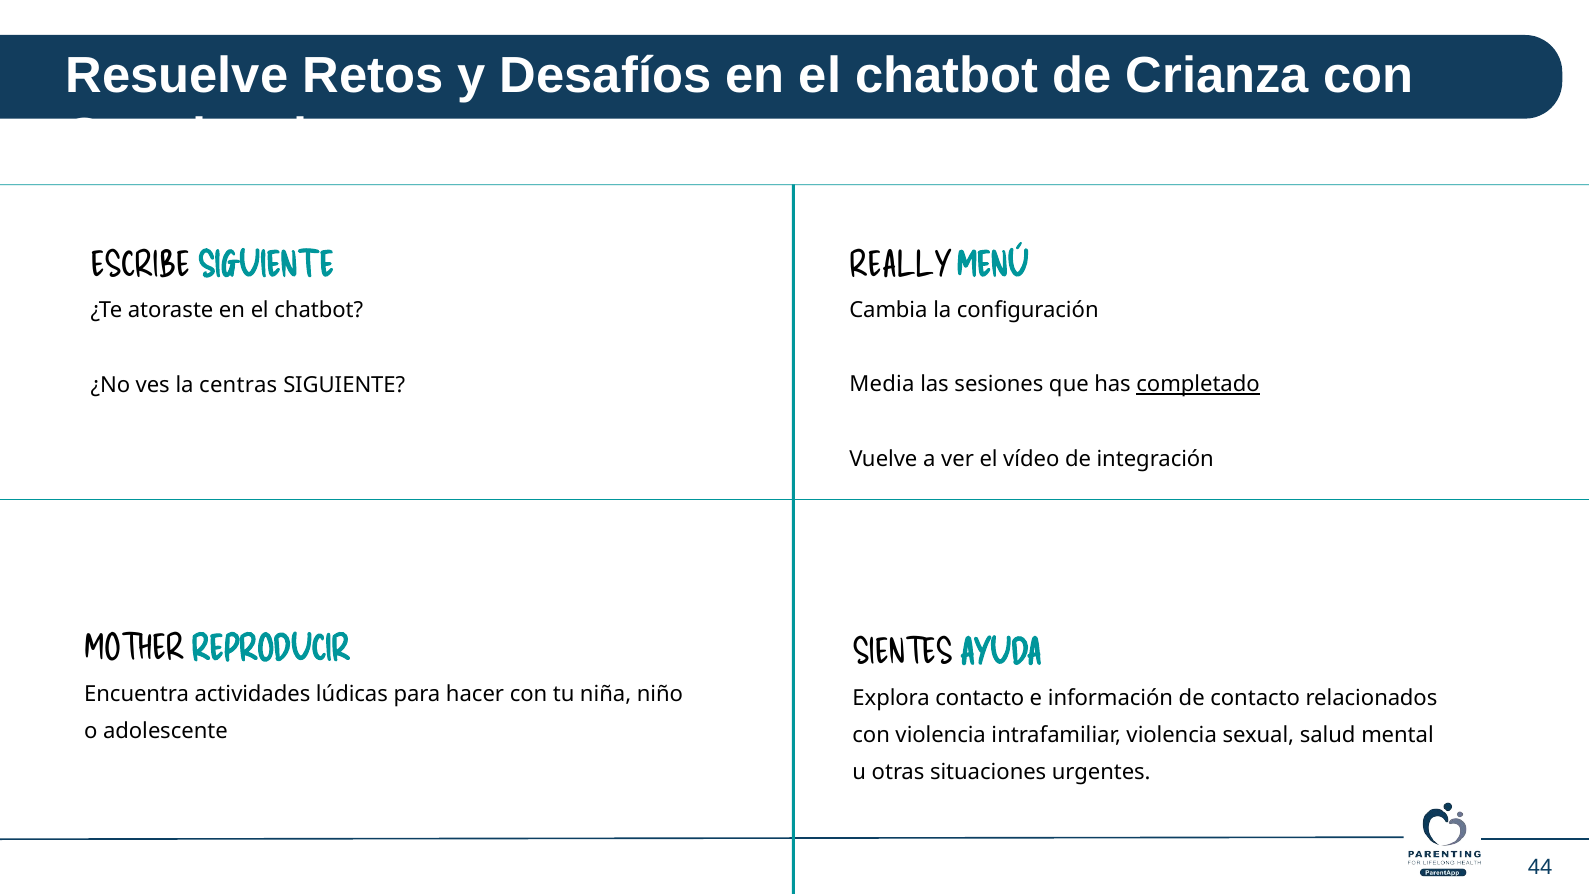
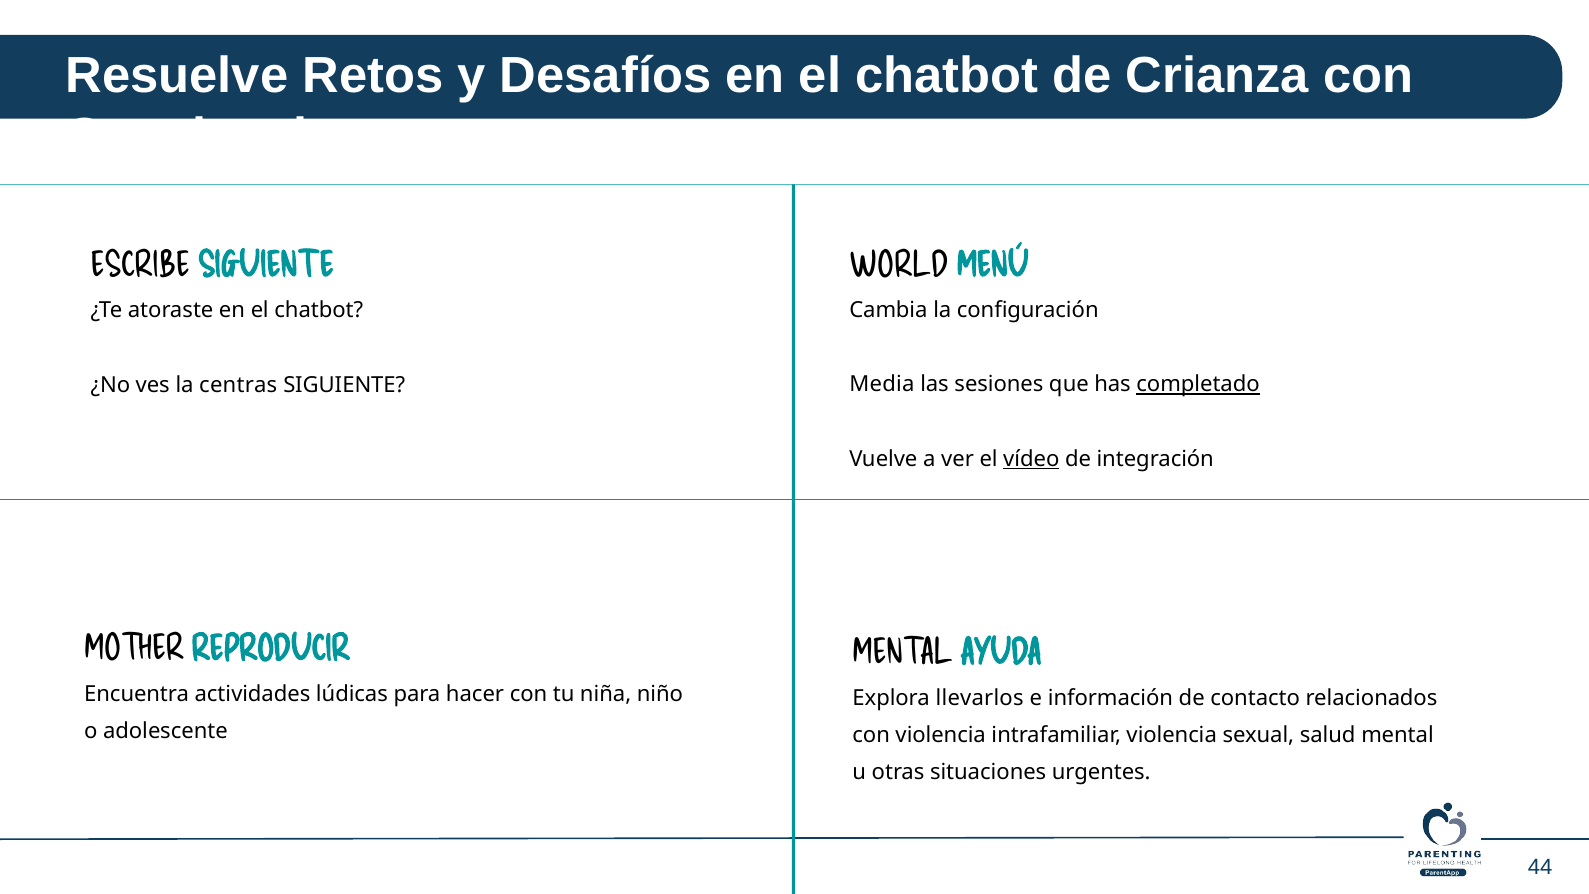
REALLY: REALLY -> WORLD
vídeo underline: none -> present
SIENTES at (902, 653): SIENTES -> MENTAL
Explora contacto: contacto -> llevarlos
